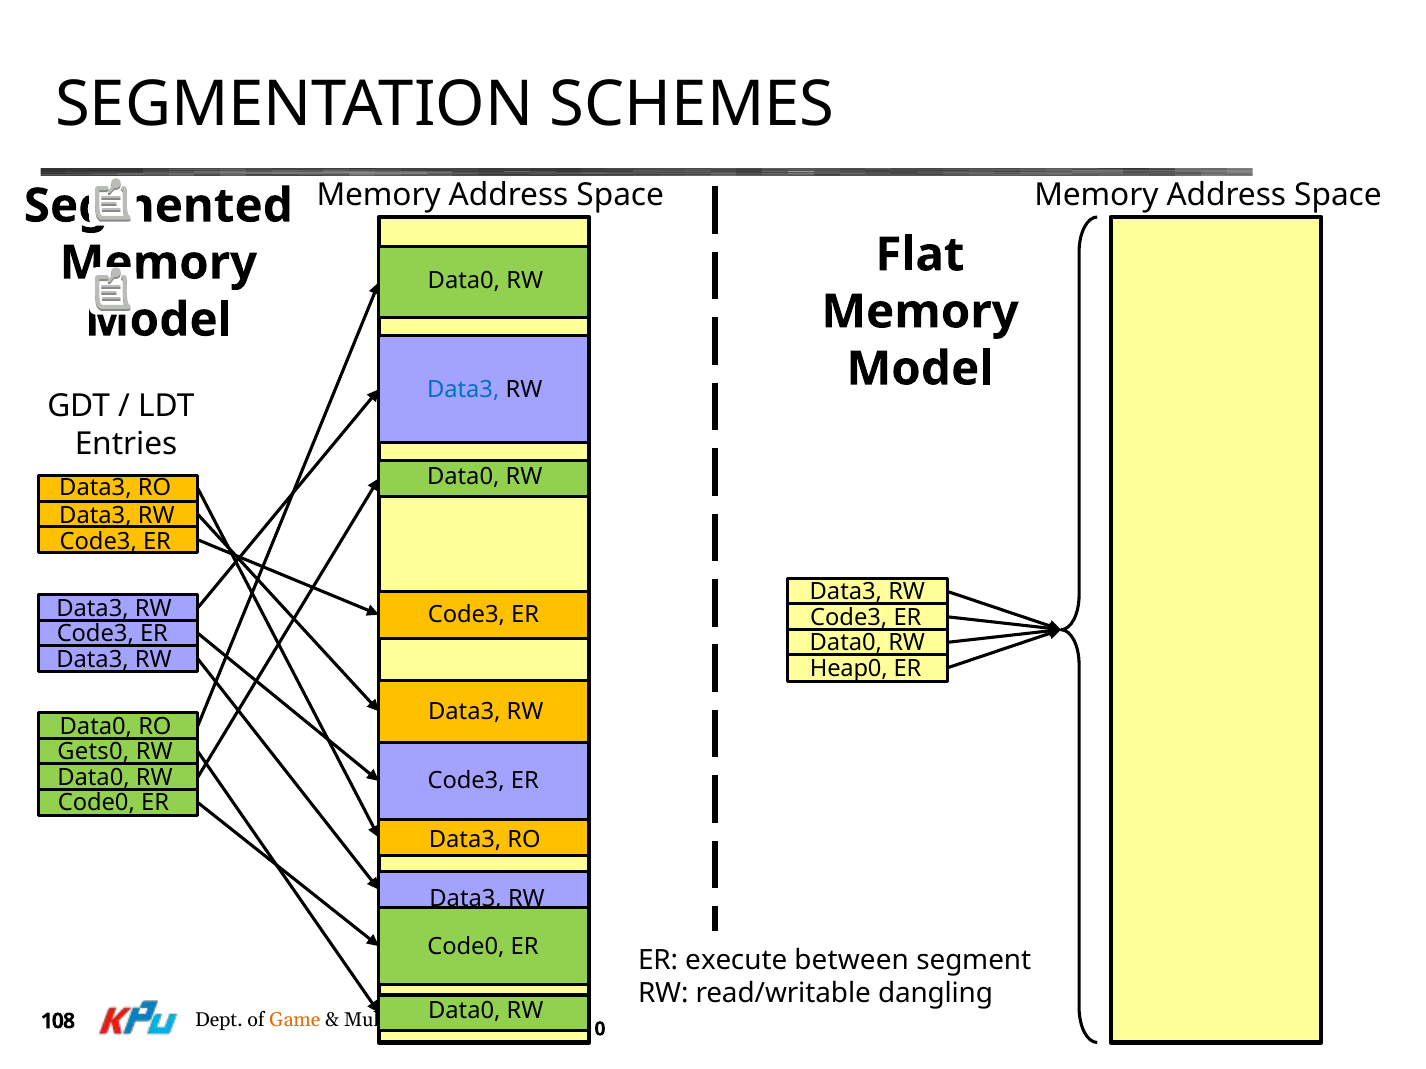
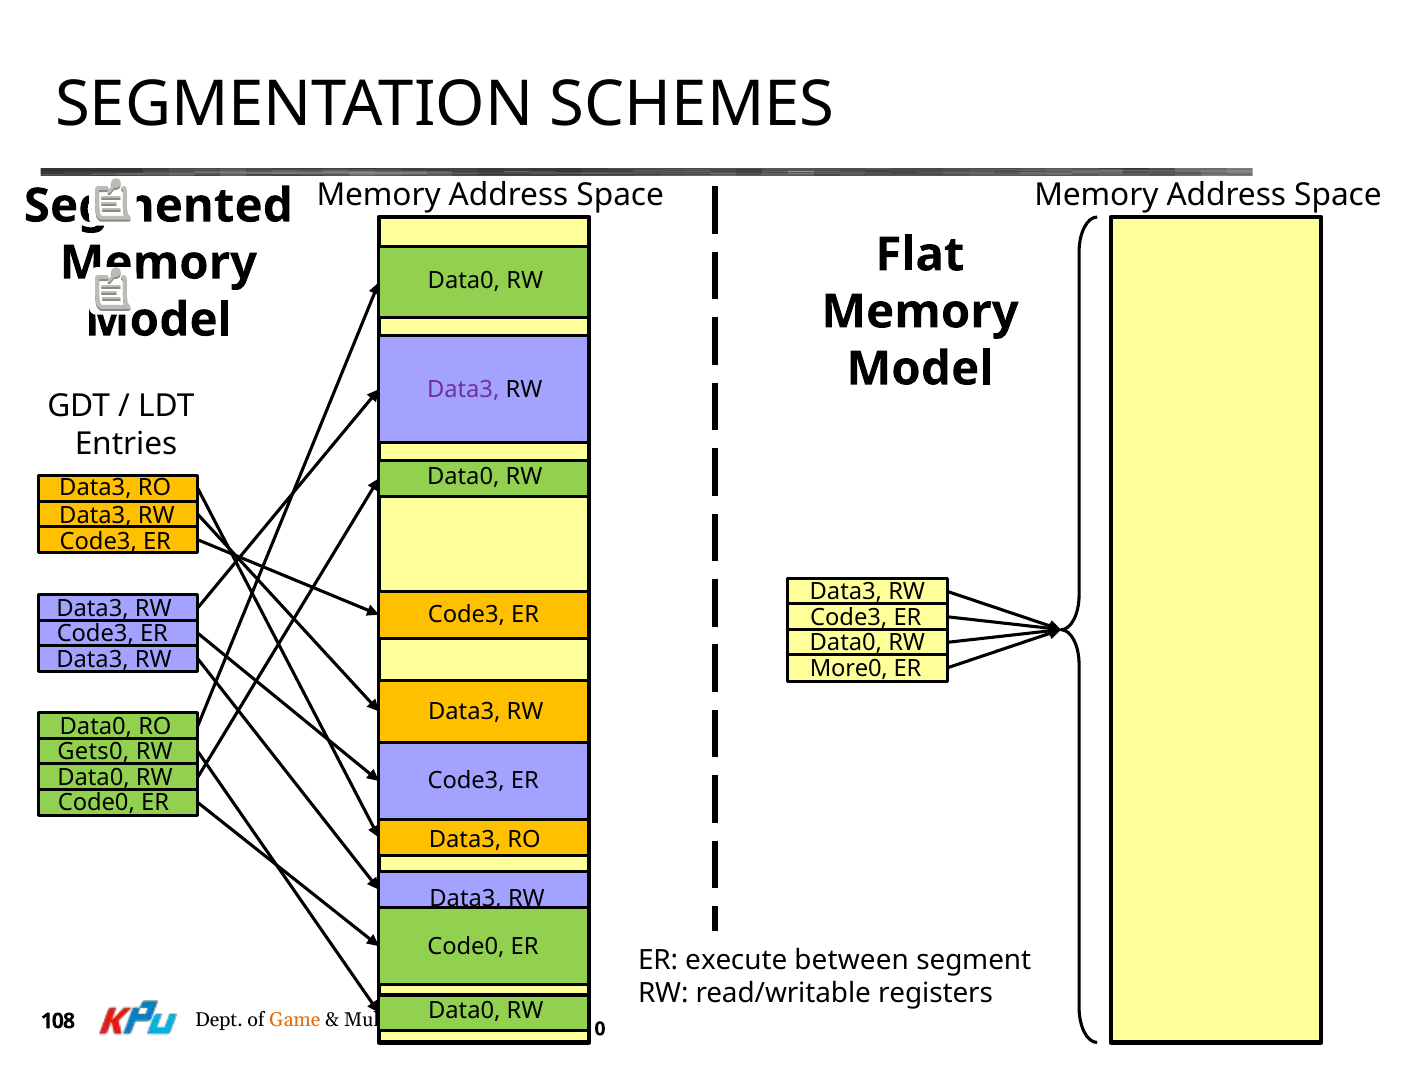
Data3 at (463, 389) colour: blue -> purple
Heap0: Heap0 -> More0
dangling: dangling -> registers
